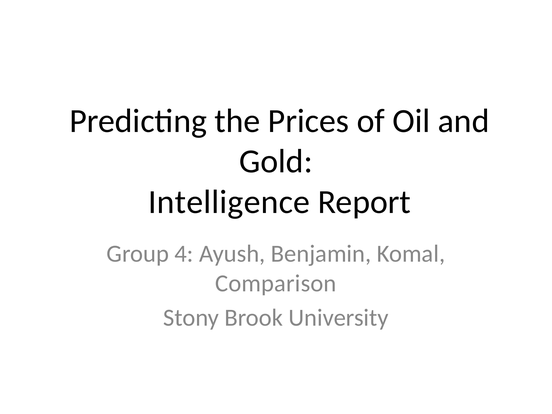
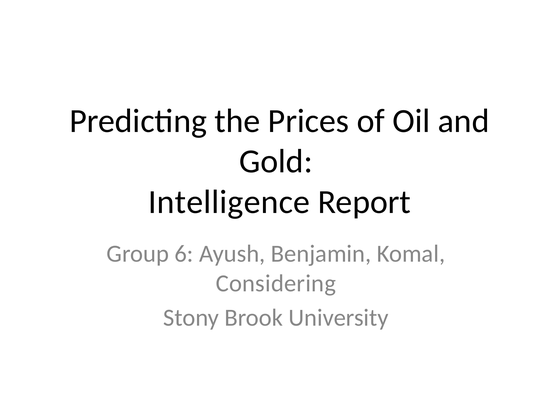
4: 4 -> 6
Comparison: Comparison -> Considering
